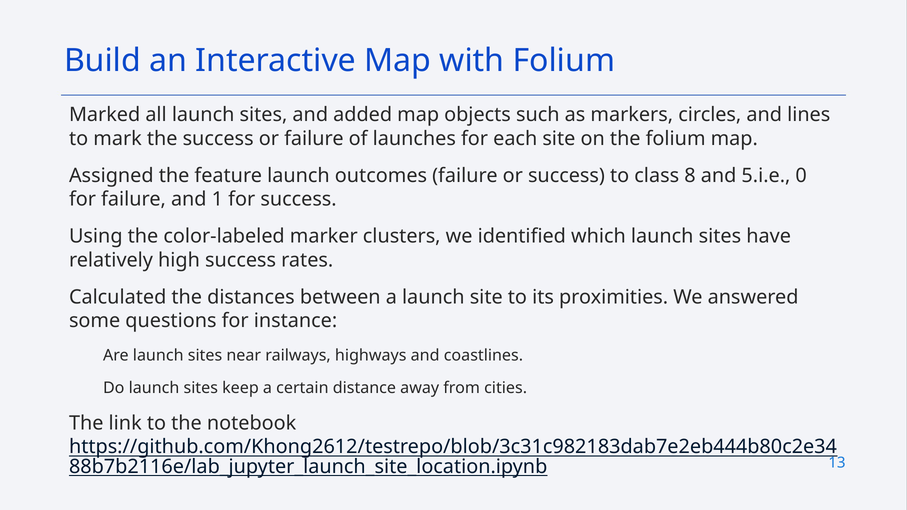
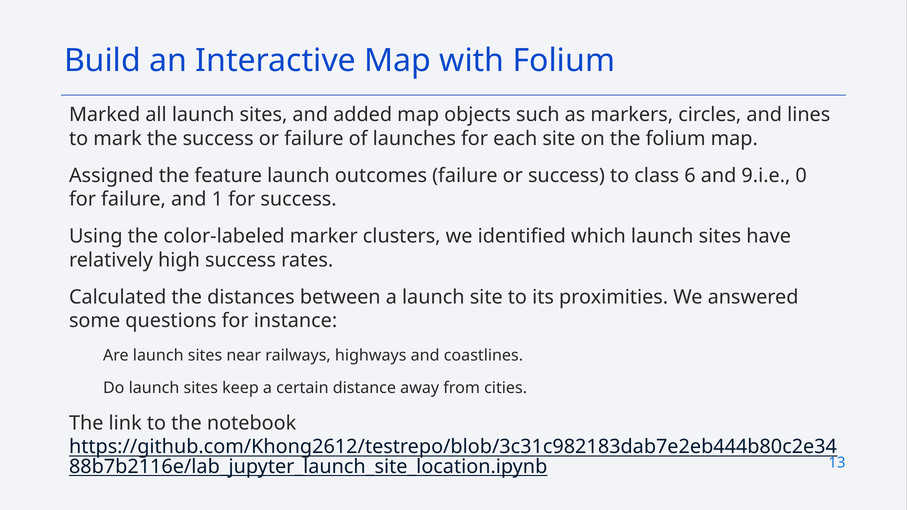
8: 8 -> 6
5.i.e: 5.i.e -> 9.i.e
